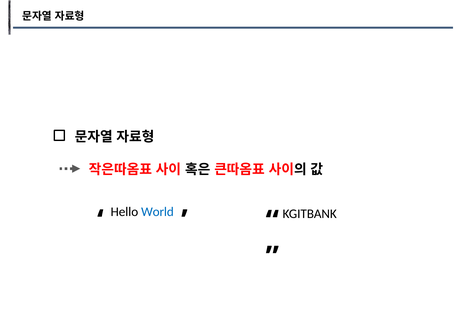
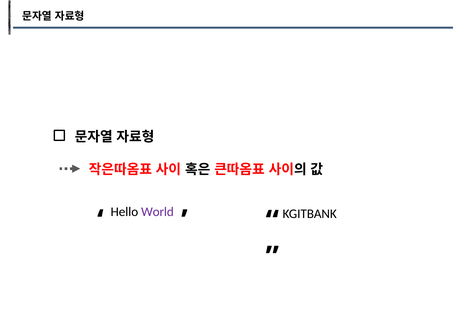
World colour: blue -> purple
